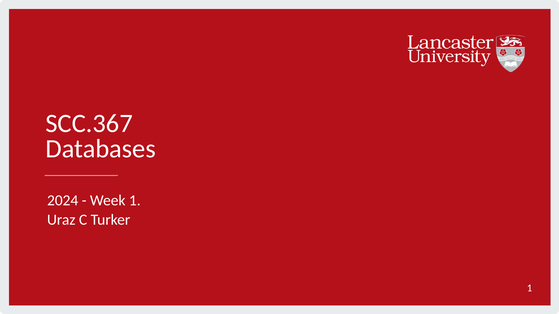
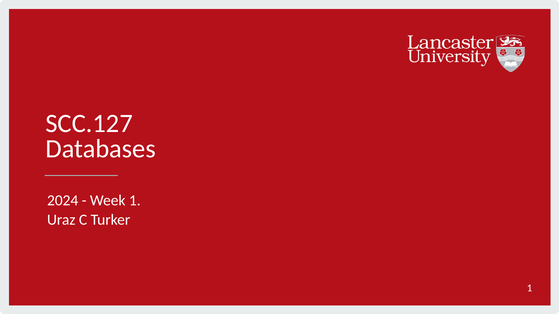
SCC.367: SCC.367 -> SCC.127
